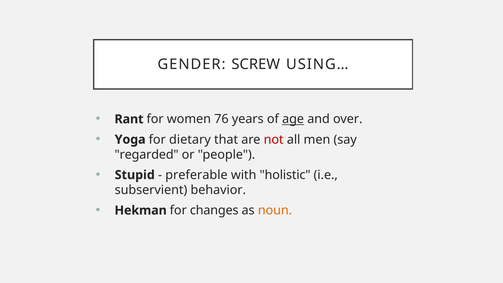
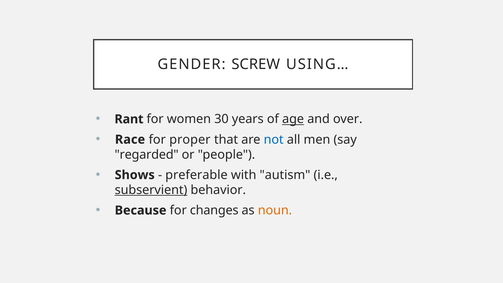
76: 76 -> 30
Yoga: Yoga -> Race
dietary: dietary -> proper
not colour: red -> blue
Stupid: Stupid -> Shows
holistic: holistic -> autism
subservient underline: none -> present
Hekman: Hekman -> Because
